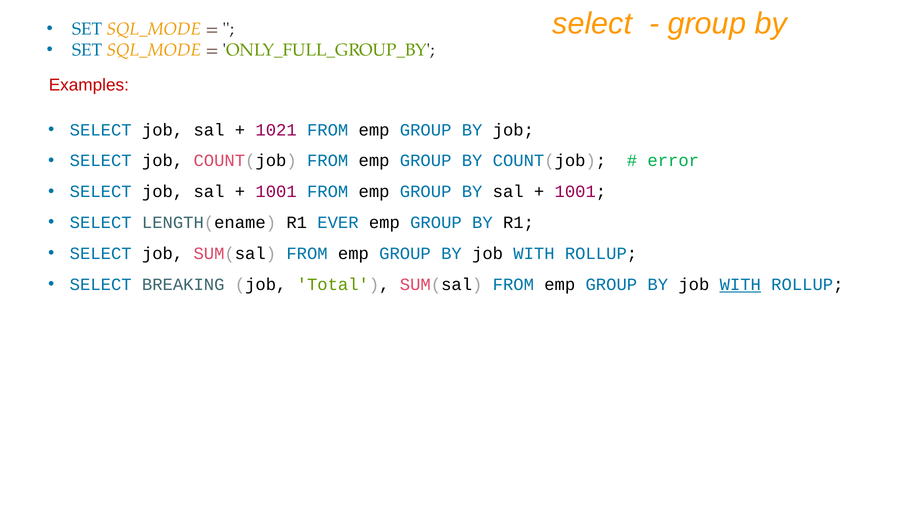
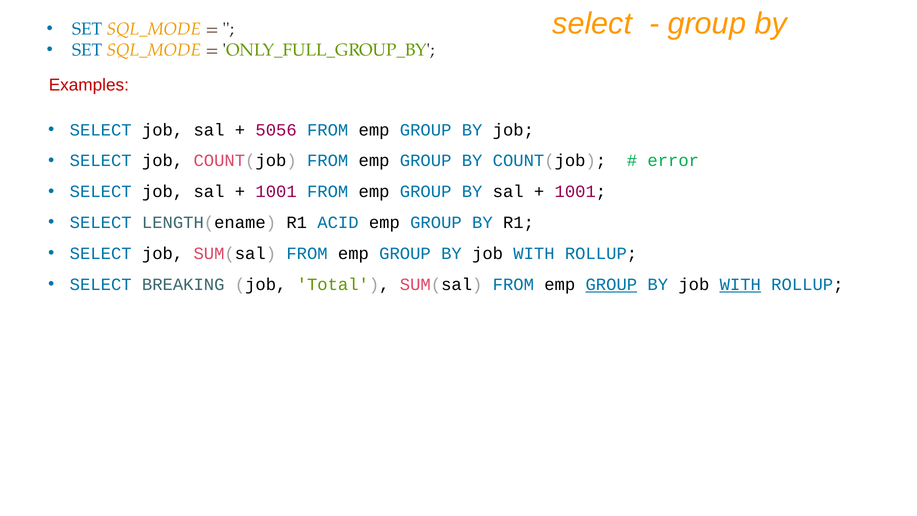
1021: 1021 -> 5056
EVER: EVER -> ACID
GROUP at (611, 285) underline: none -> present
